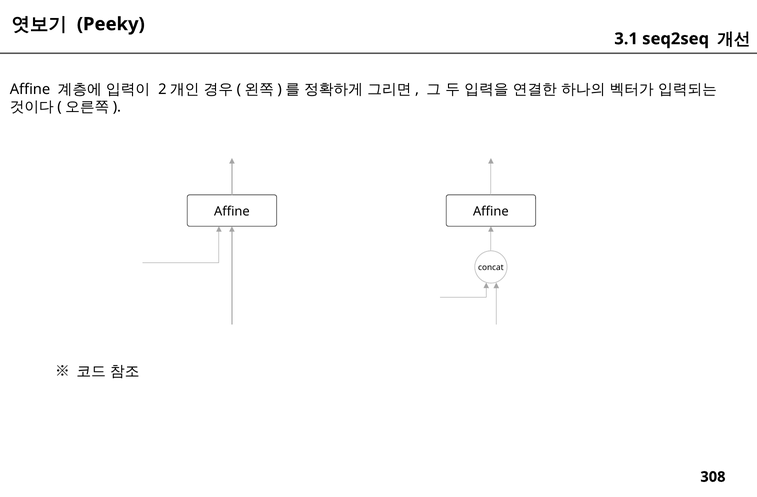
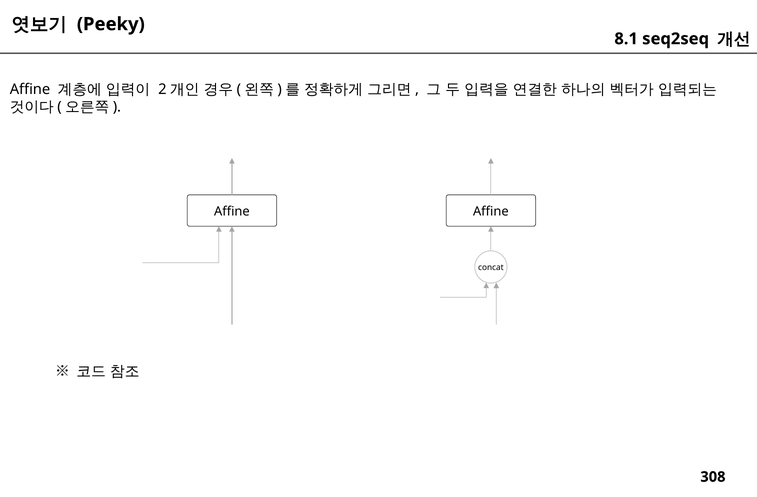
3.1: 3.1 -> 8.1
